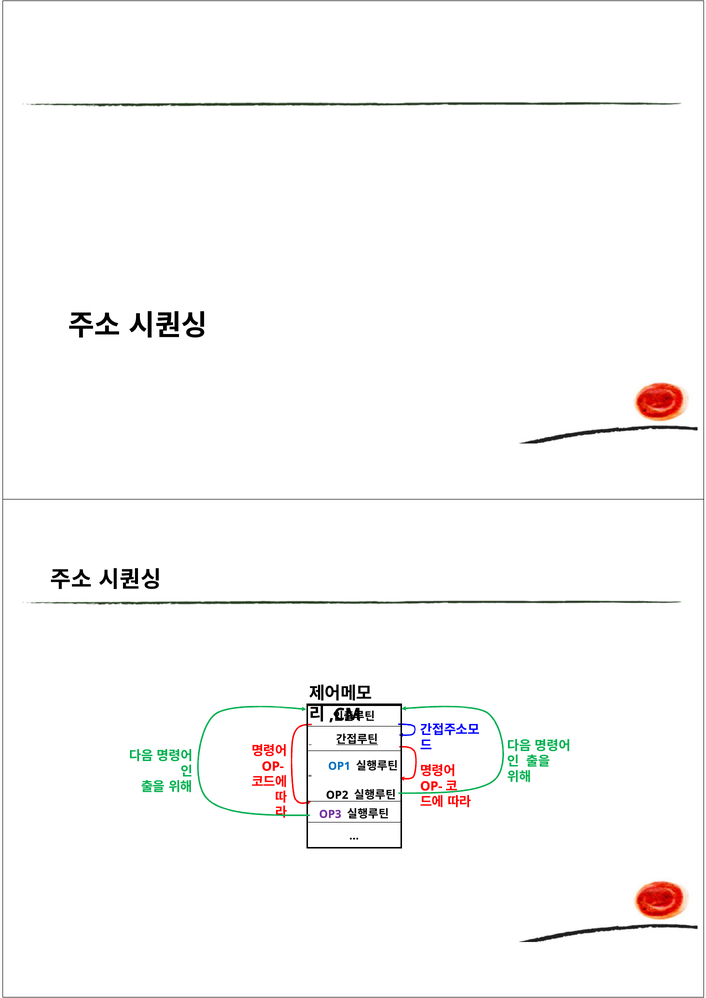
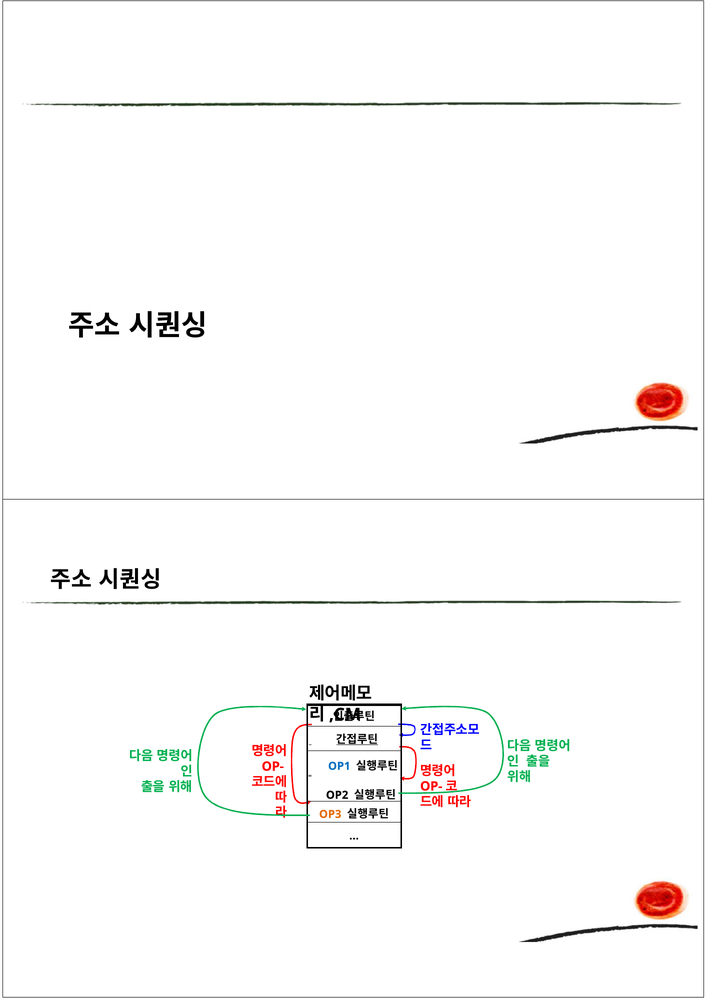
OP3 colour: purple -> orange
